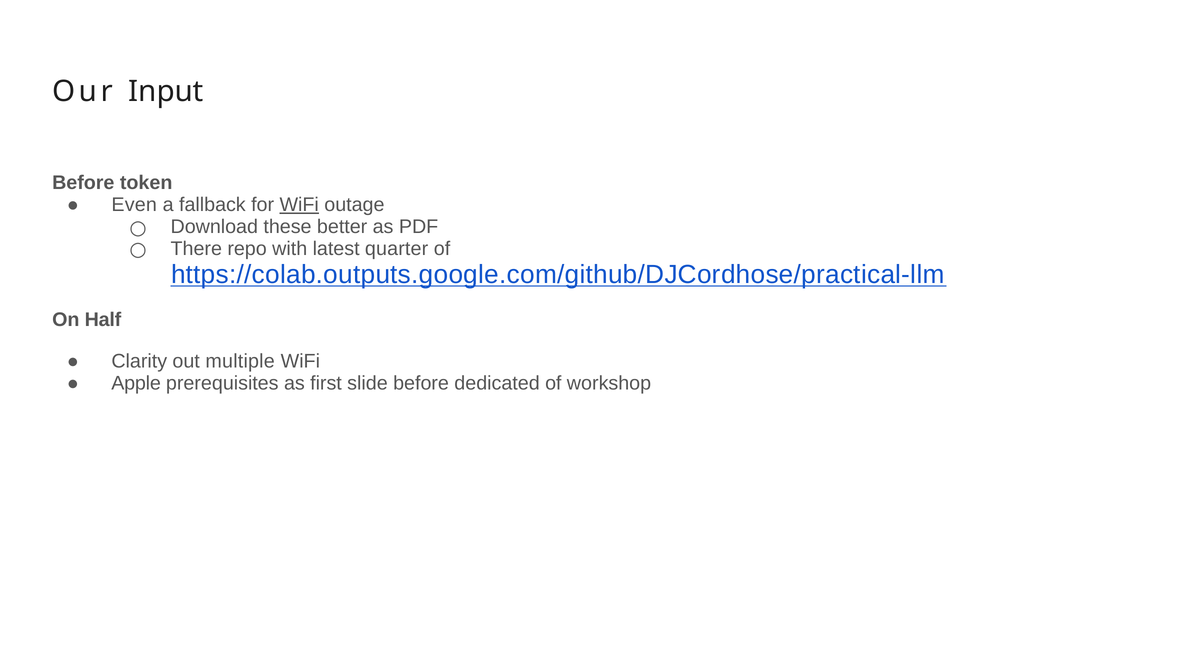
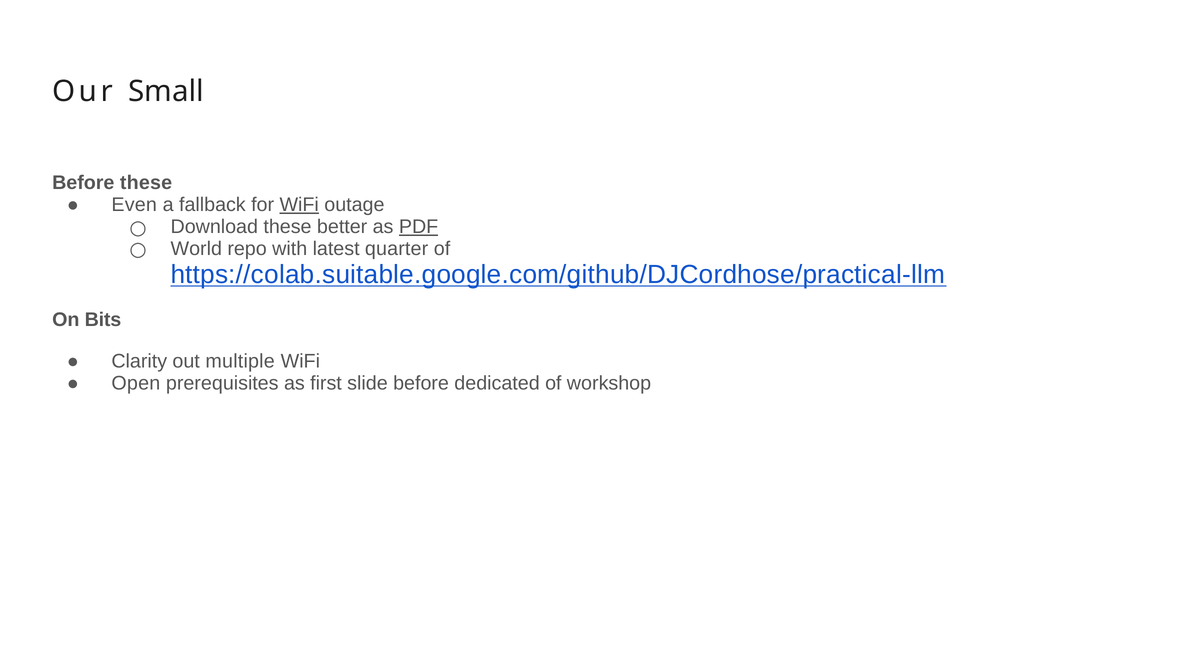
Input: Input -> Small
Before token: token -> these
PDF underline: none -> present
There: There -> World
https://colab.outputs.google.com/github/DJCordhose/practical-llm: https://colab.outputs.google.com/github/DJCordhose/practical-llm -> https://colab.suitable.google.com/github/DJCordhose/practical-llm
Half: Half -> Bits
Apple: Apple -> Open
